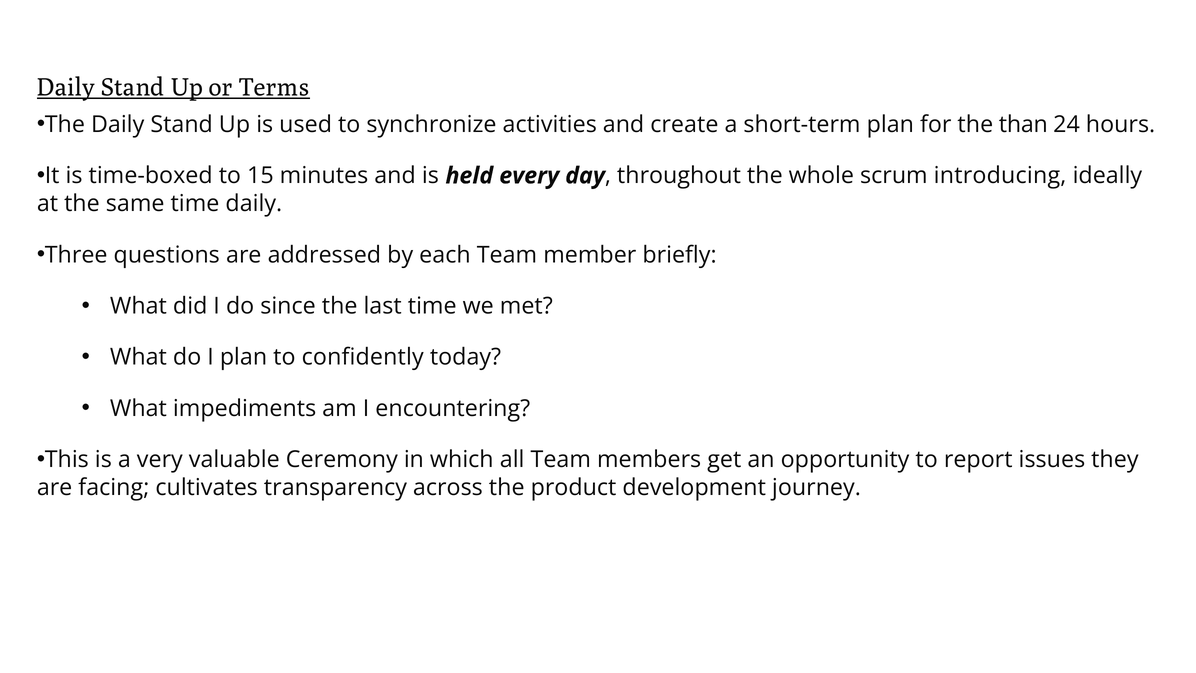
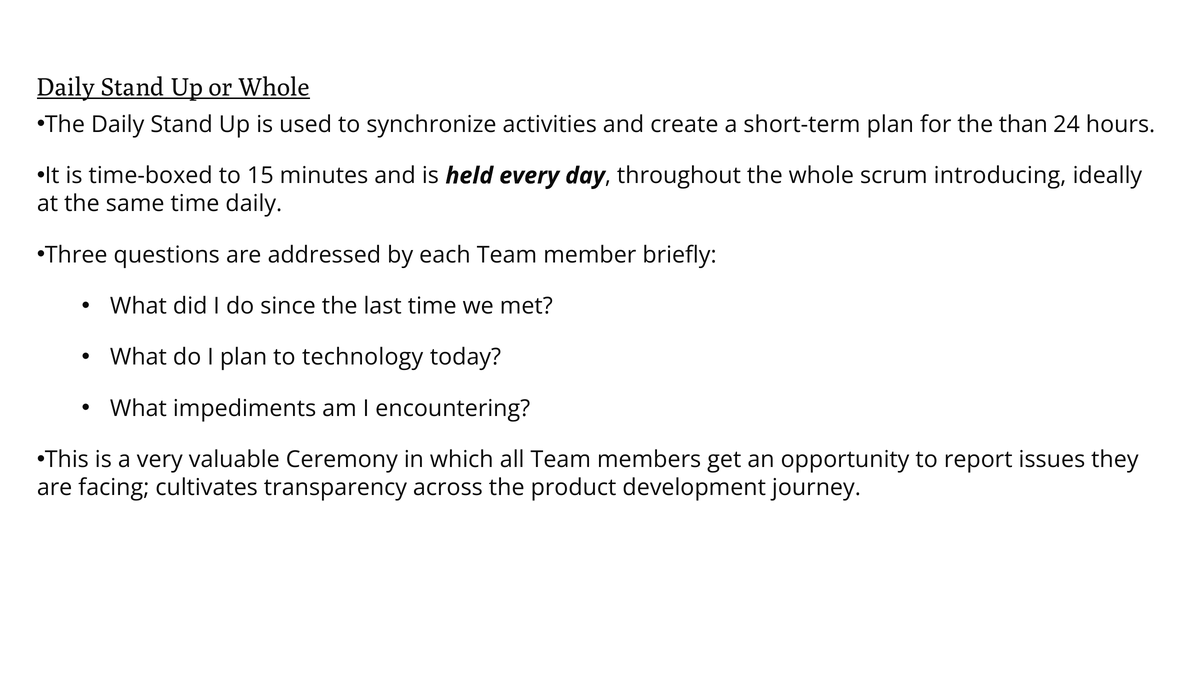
or Terms: Terms -> Whole
confidently: confidently -> technology
